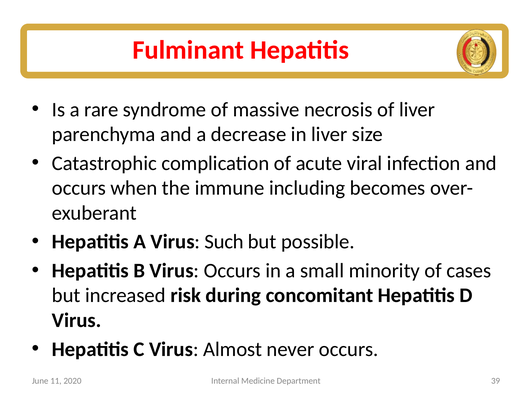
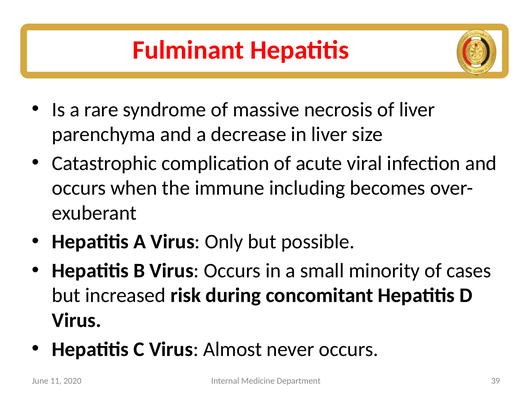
Such: Such -> Only
